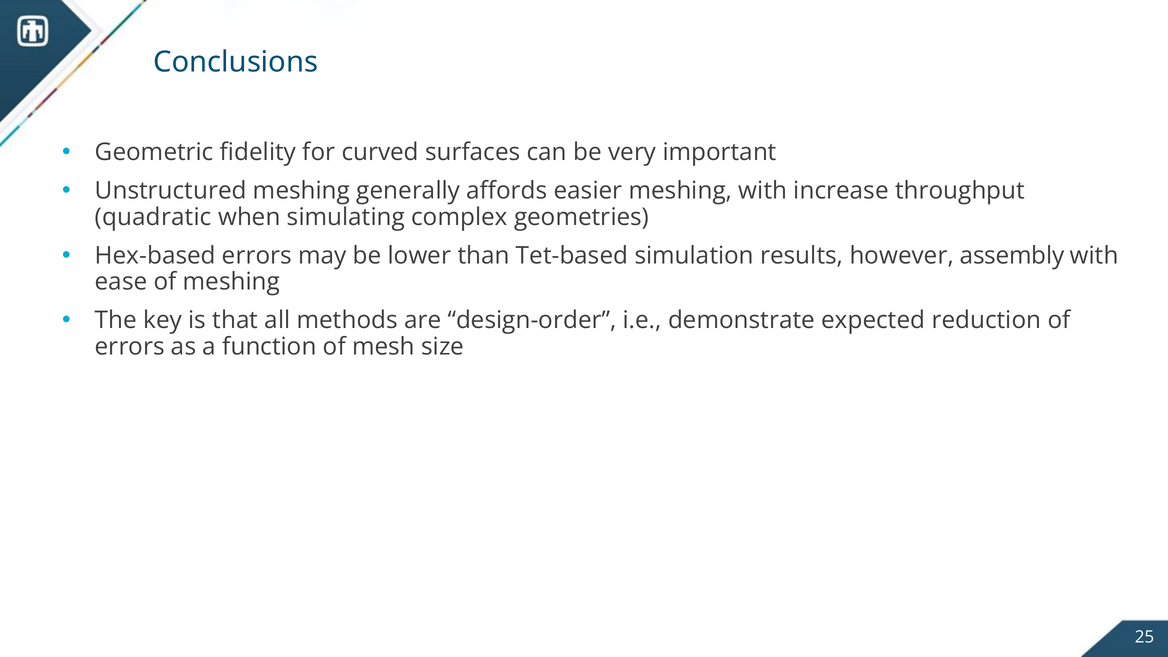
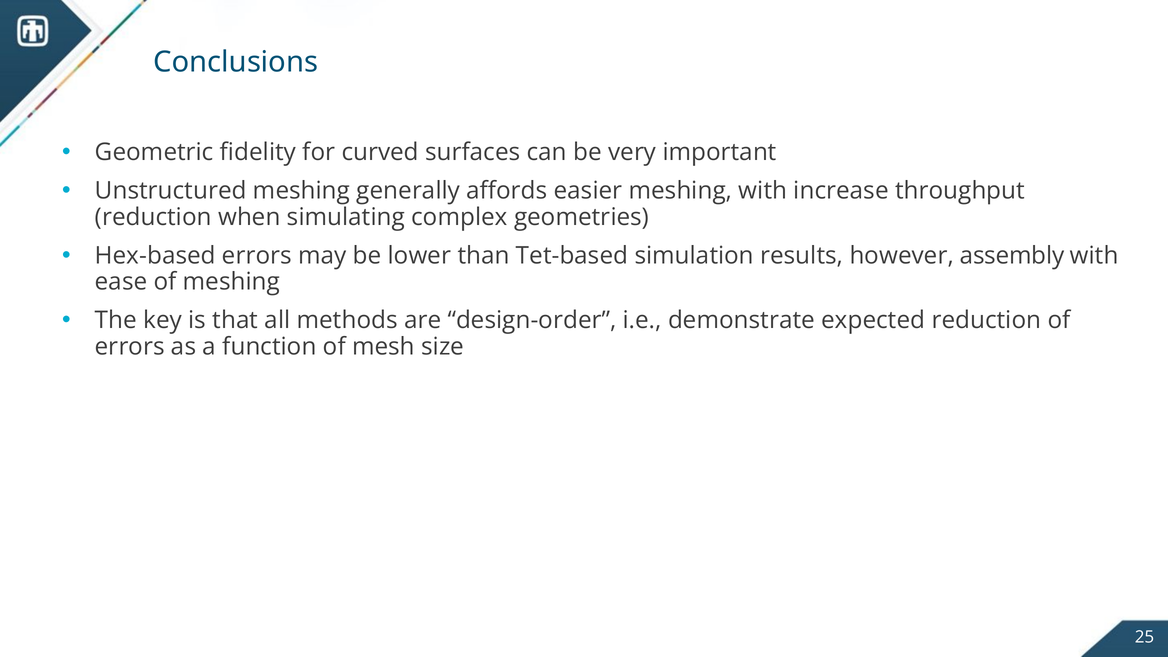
quadratic at (153, 217): quadratic -> reduction
